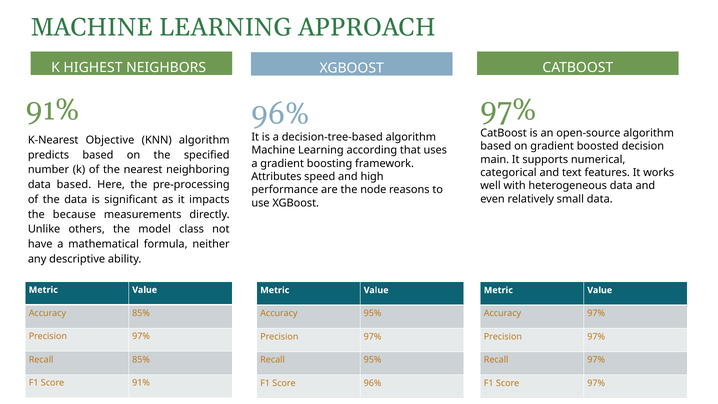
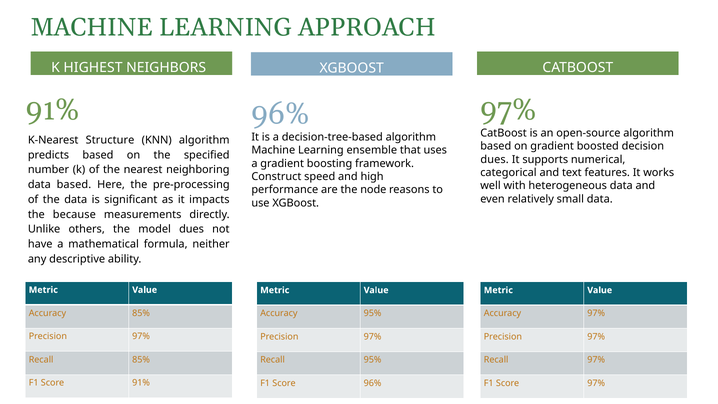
Objective: Objective -> Structure
according: according -> ensemble
main at (495, 159): main -> dues
Attributes: Attributes -> Construct
model class: class -> dues
